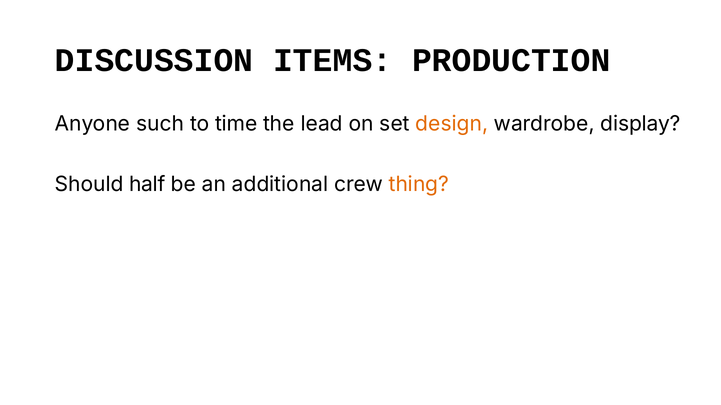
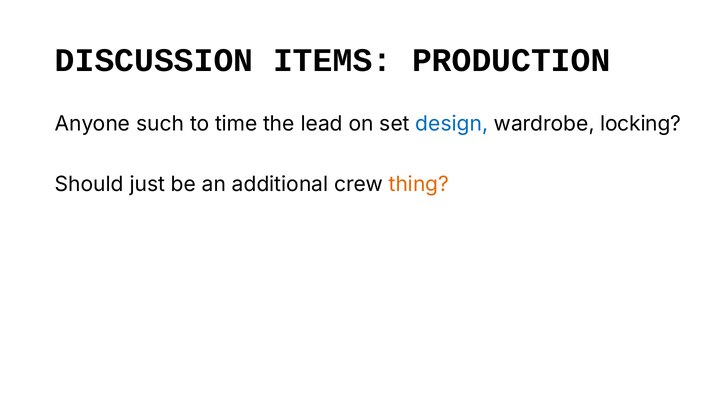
design colour: orange -> blue
display: display -> locking
half: half -> just
